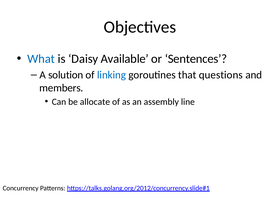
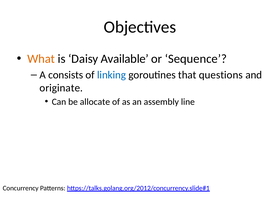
What colour: blue -> orange
Sentences: Sentences -> Sequence
solution: solution -> consists
members: members -> originate
